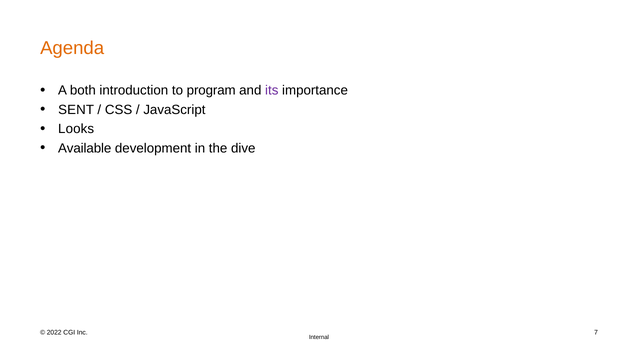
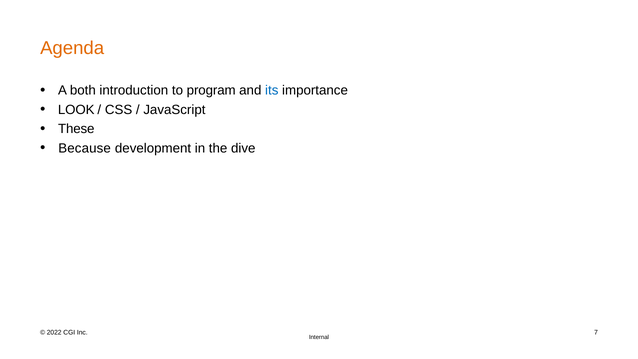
its colour: purple -> blue
SENT: SENT -> LOOK
Looks: Looks -> These
Available: Available -> Because
